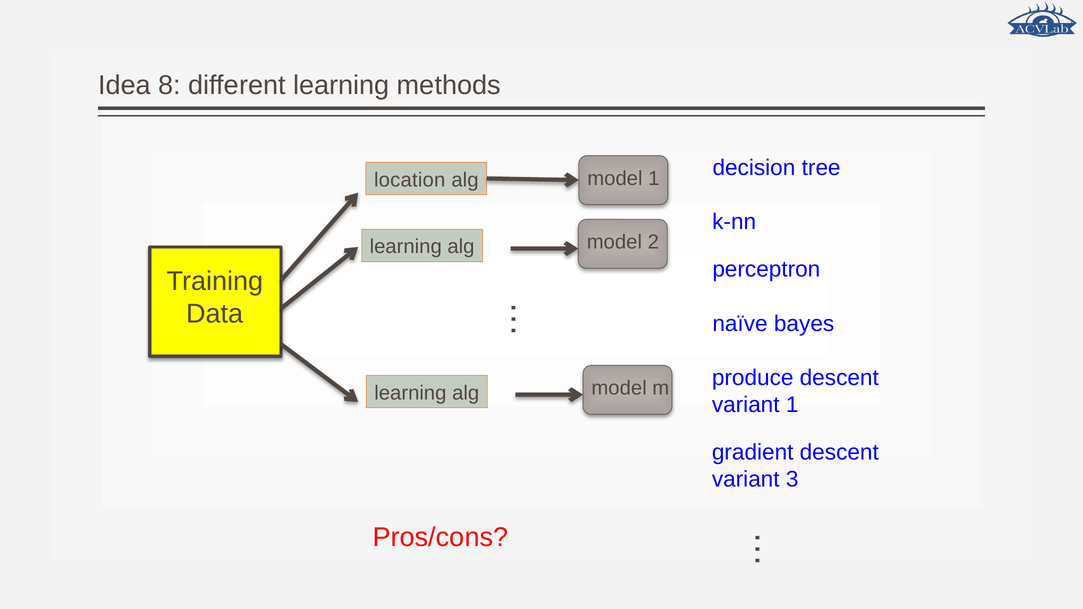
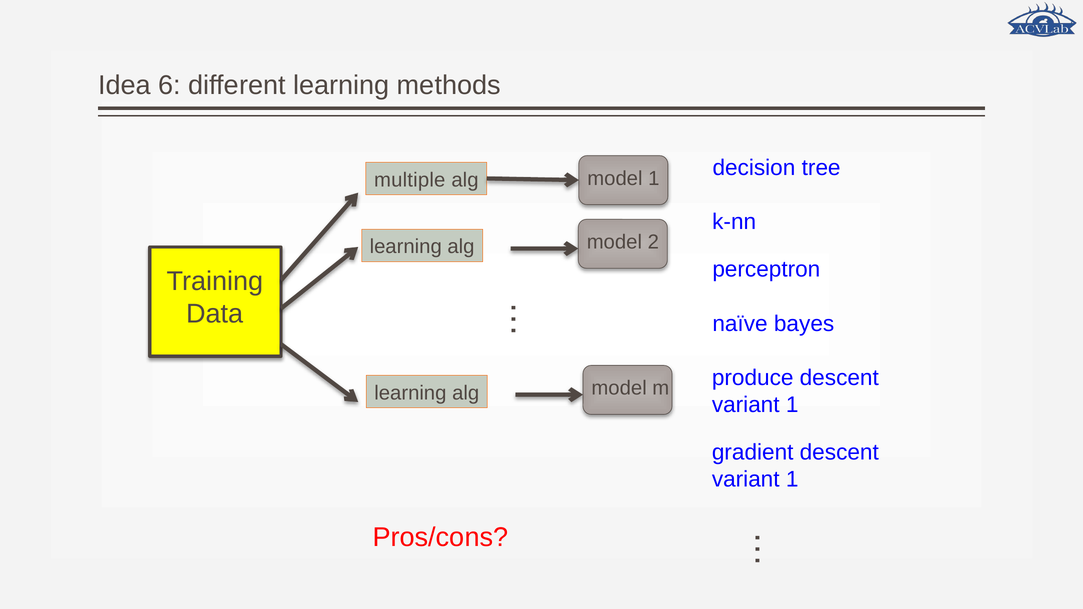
8: 8 -> 6
location: location -> multiple
3 at (792, 479): 3 -> 1
